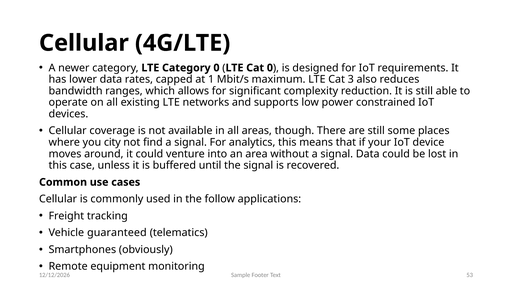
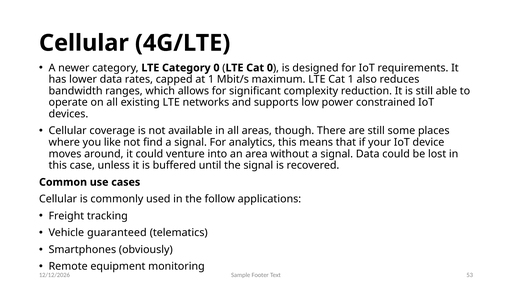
Cat 3: 3 -> 1
city: city -> like
